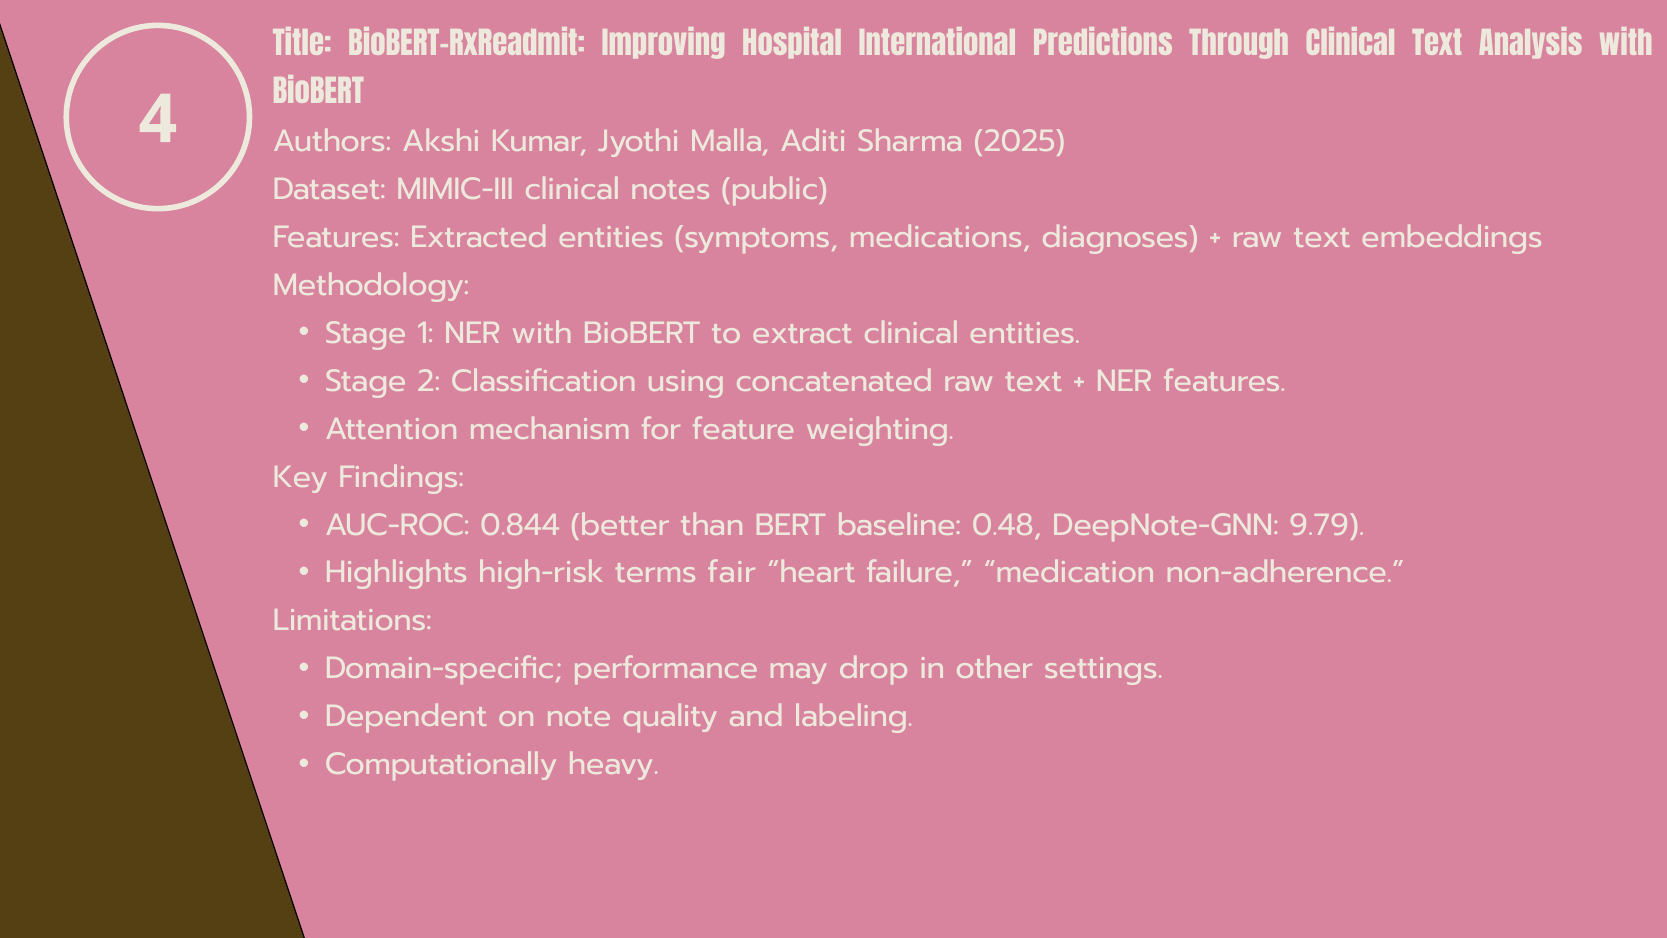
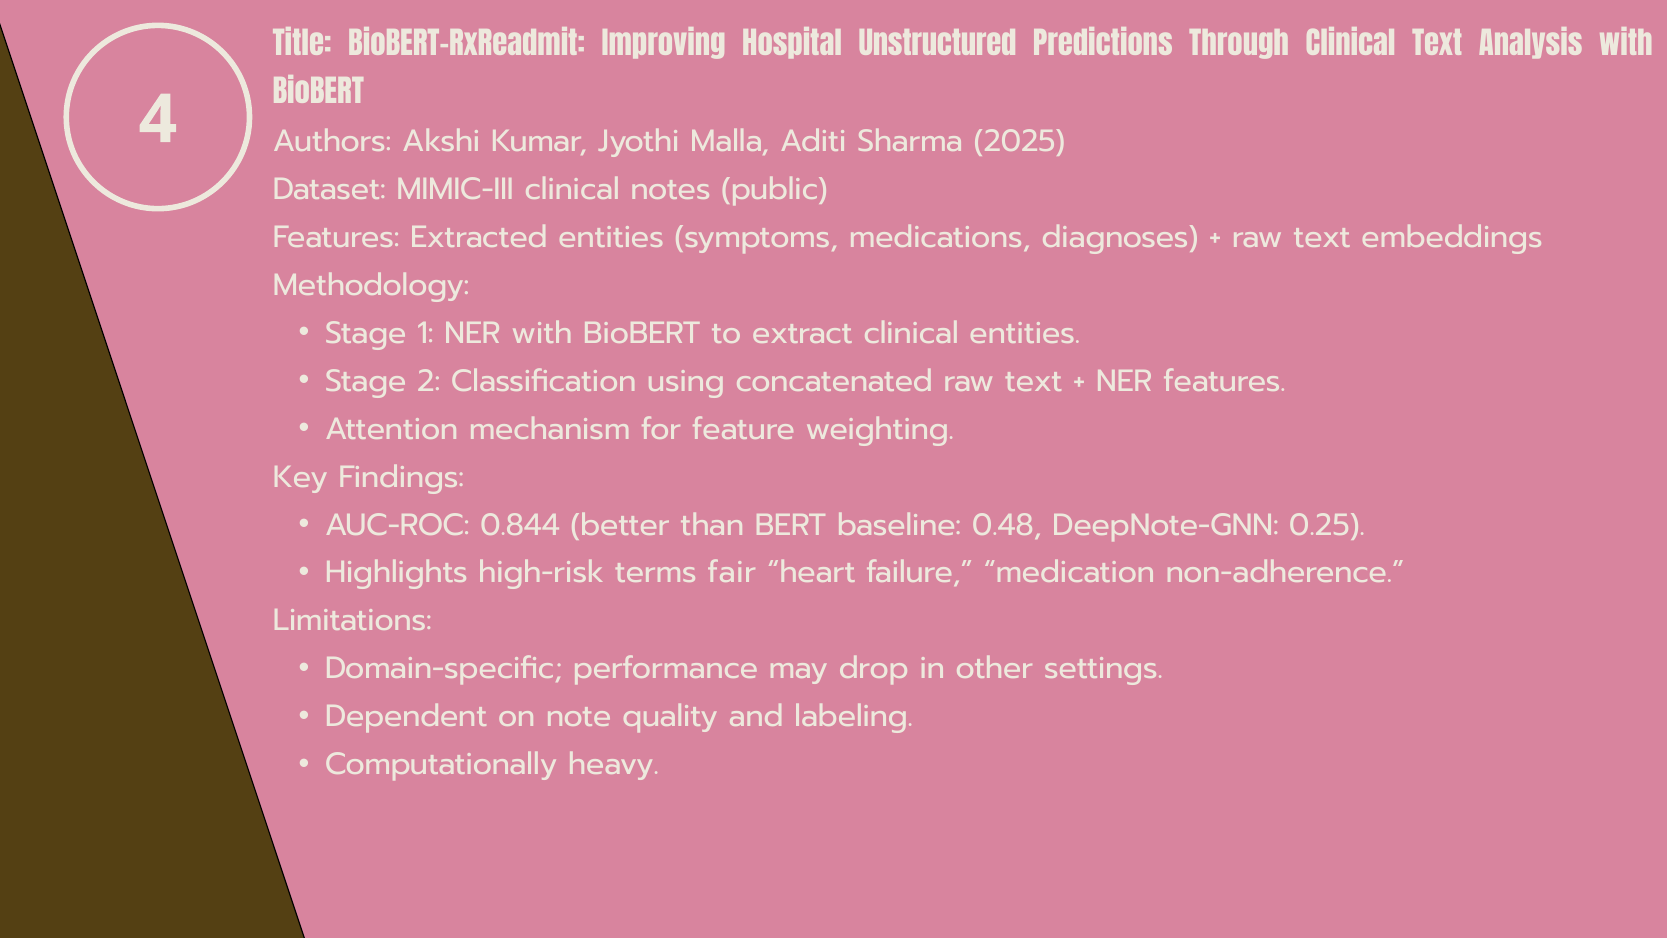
International: International -> Unstructured
9.79: 9.79 -> 0.25
